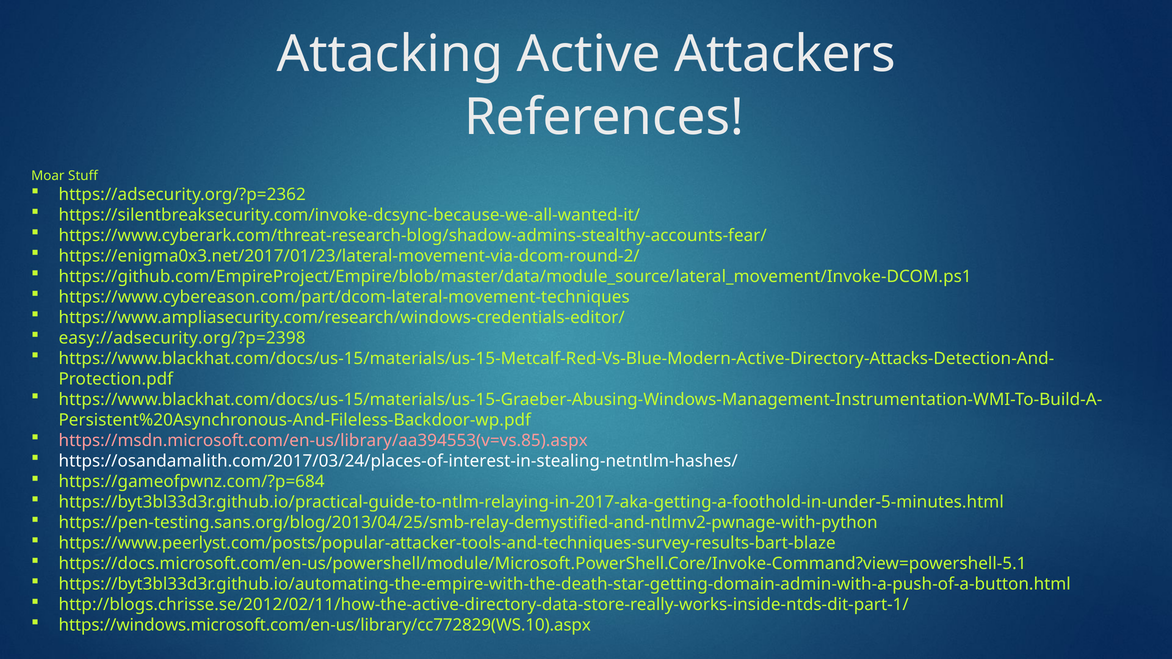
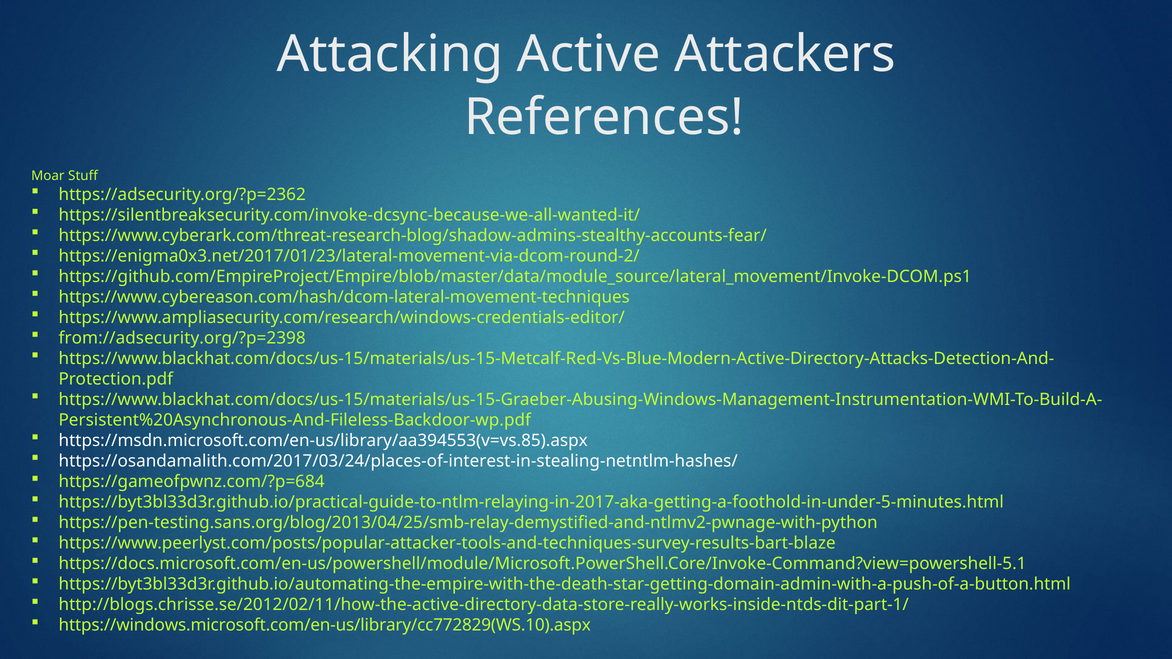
https://www.cybereason.com/part/dcom-lateral-movement-techniques: https://www.cybereason.com/part/dcom-lateral-movement-techniques -> https://www.cybereason.com/hash/dcom-lateral-movement-techniques
easy://adsecurity.org/?p=2398: easy://adsecurity.org/?p=2398 -> from://adsecurity.org/?p=2398
https://msdn.microsoft.com/en-us/library/aa394553(v=vs.85).aspx colour: pink -> white
